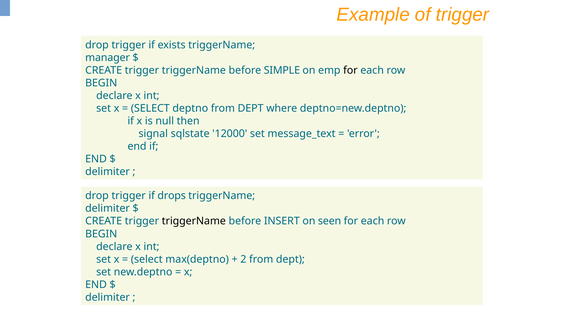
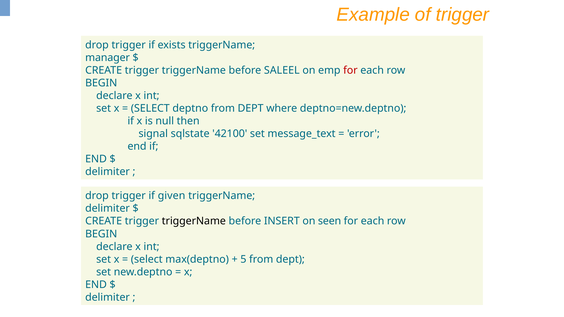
SIMPLE: SIMPLE -> SALEEL
for at (350, 70) colour: black -> red
12000: 12000 -> 42100
drops: drops -> given
2: 2 -> 5
